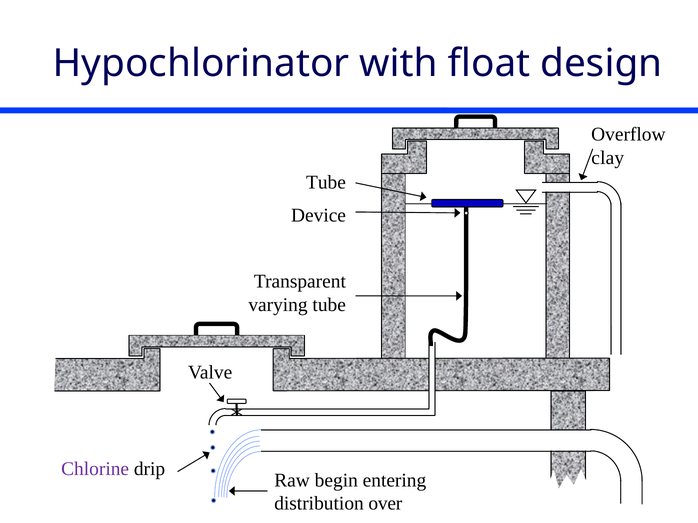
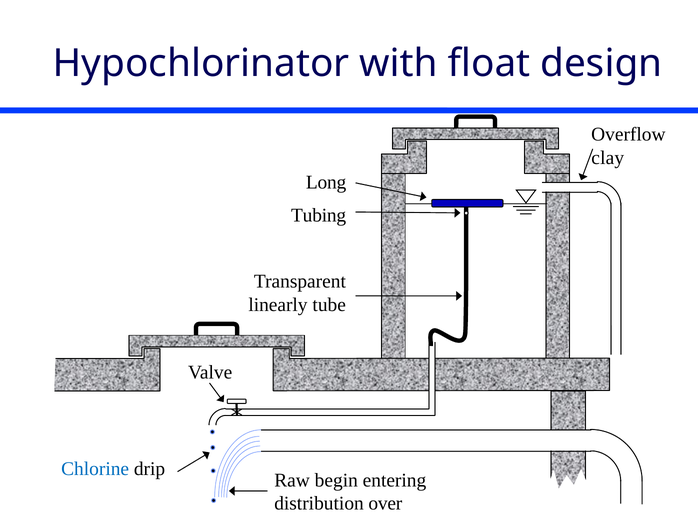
Tube at (326, 183): Tube -> Long
Device: Device -> Tubing
varying: varying -> linearly
Chlorine colour: purple -> blue
